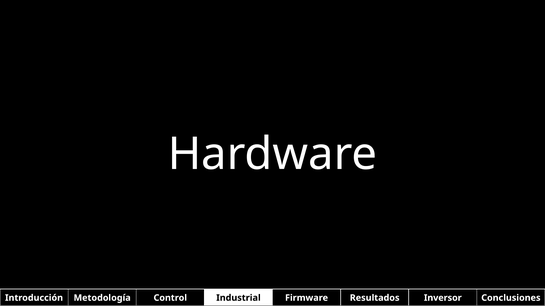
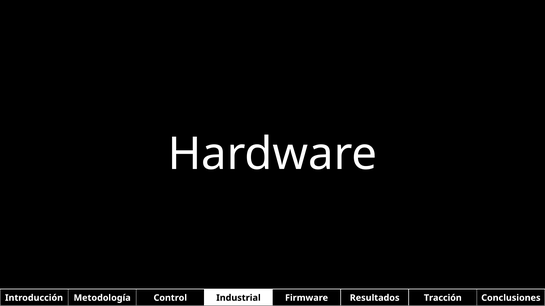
Inversor: Inversor -> Tracción
